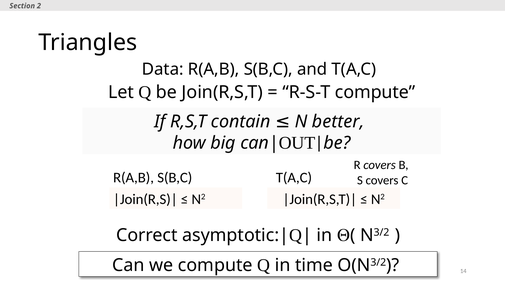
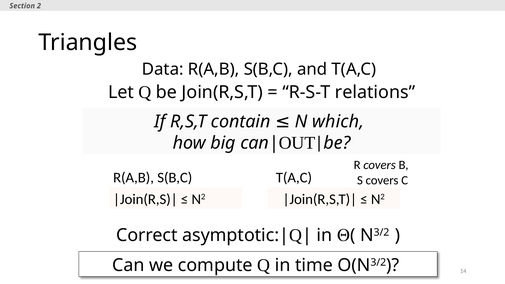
R-S-T compute: compute -> relations
better: better -> which
